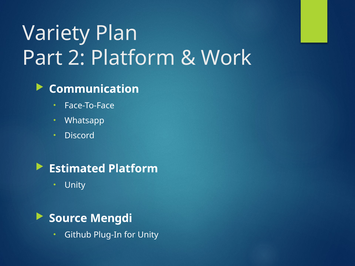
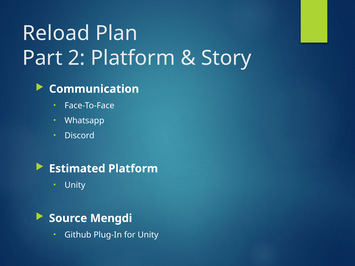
Variety: Variety -> Reload
Work: Work -> Story
